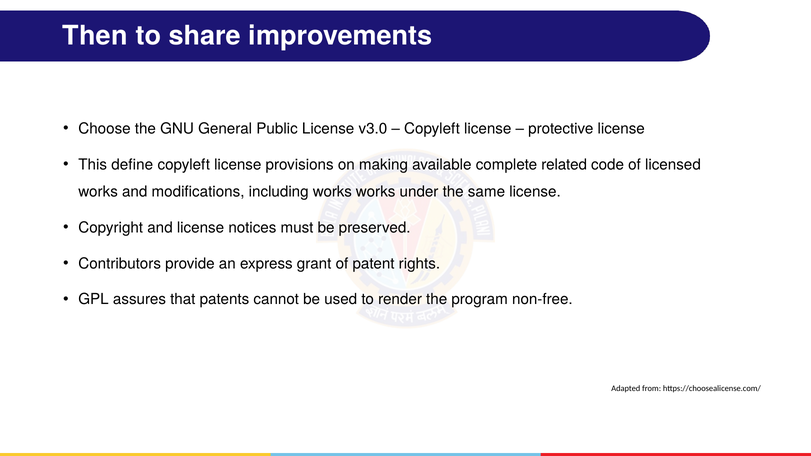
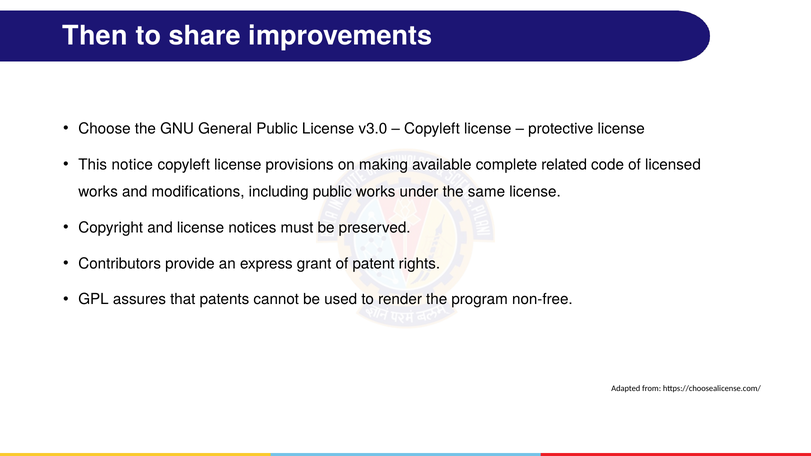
define: define -> notice
including works: works -> public
